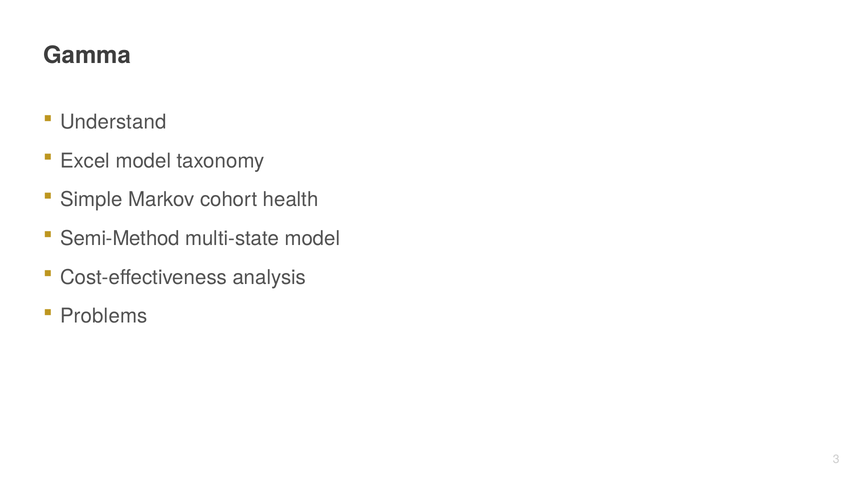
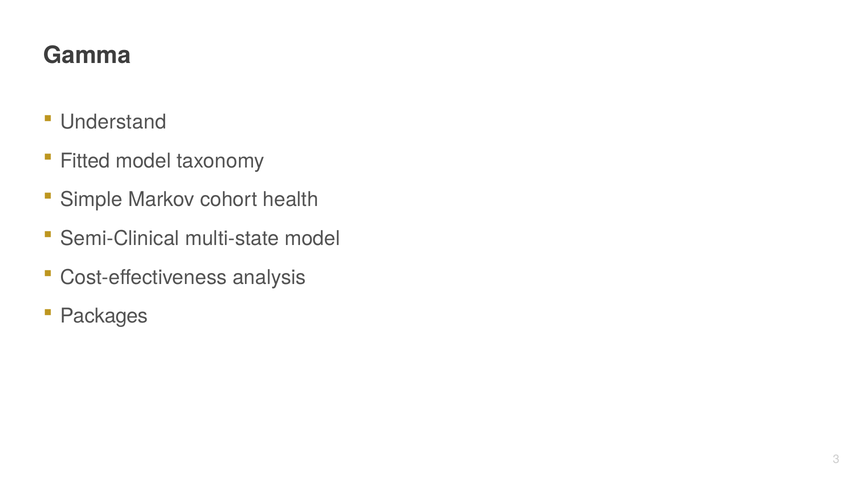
Excel: Excel -> Fitted
Semi-Method: Semi-Method -> Semi-Clinical
Problems: Problems -> Packages
